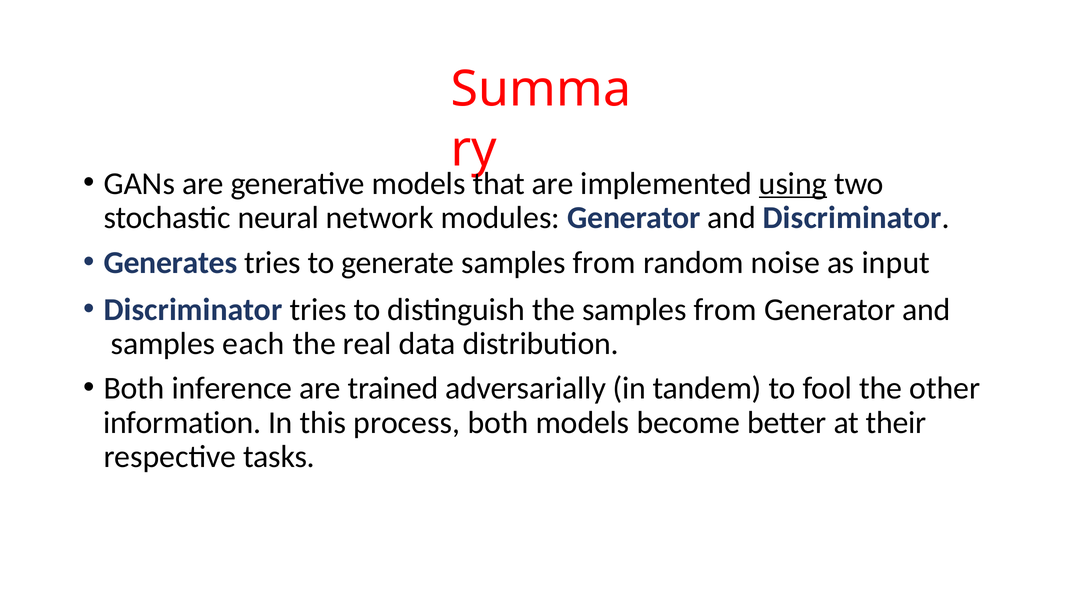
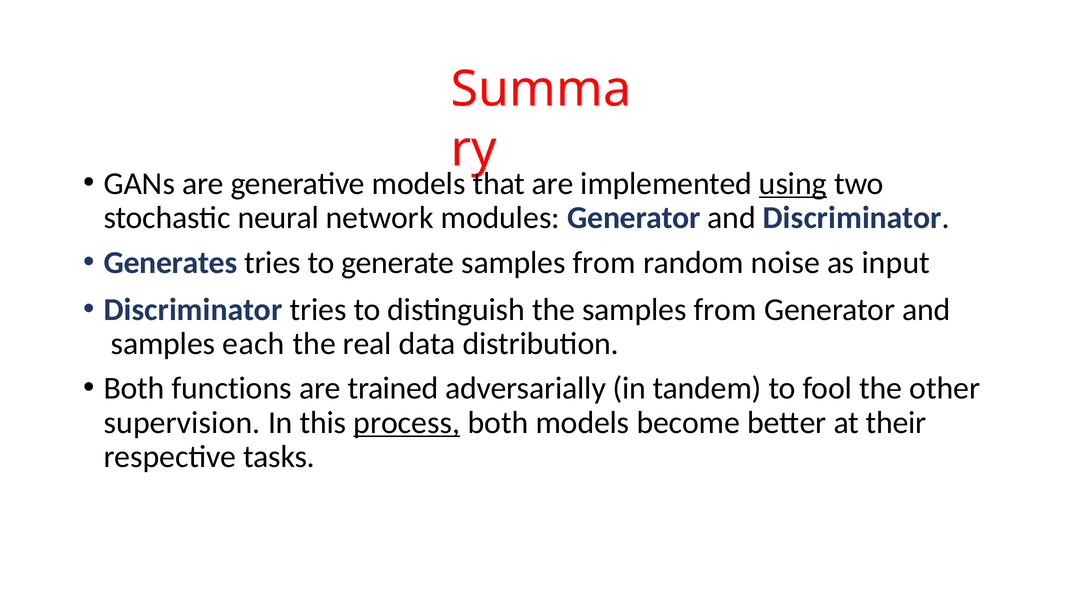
inference: inference -> functions
information: information -> supervision
process underline: none -> present
